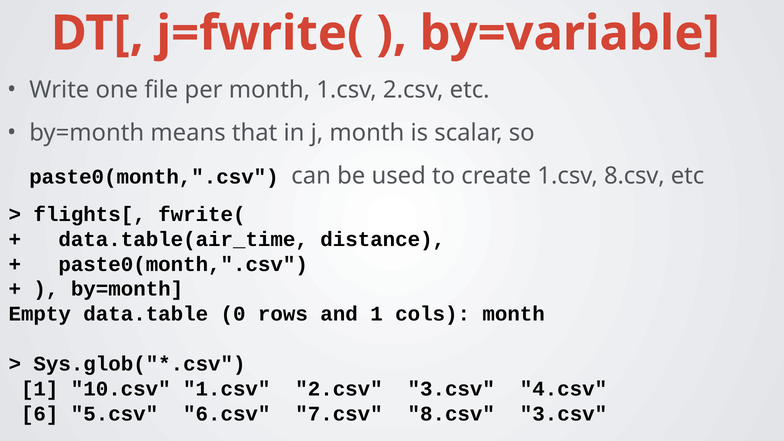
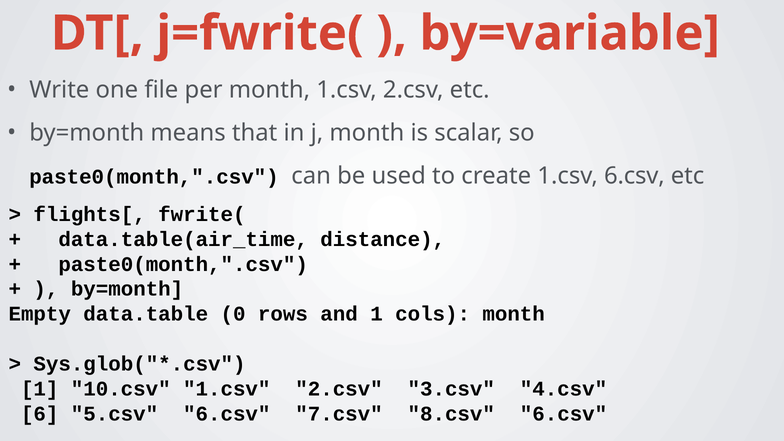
1.csv 8.csv: 8.csv -> 6.csv
8.csv 3.csv: 3.csv -> 6.csv
